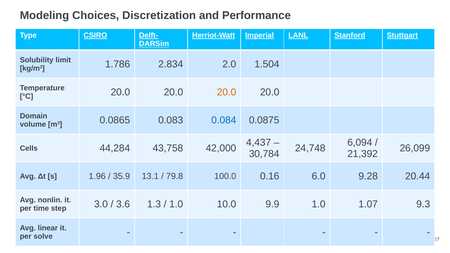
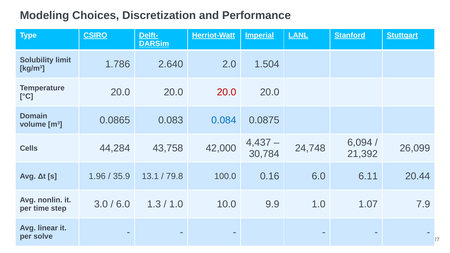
2.834: 2.834 -> 2.640
20.0 at (227, 92) colour: orange -> red
9.28: 9.28 -> 6.11
3.6 at (123, 204): 3.6 -> 6.0
9.3: 9.3 -> 7.9
